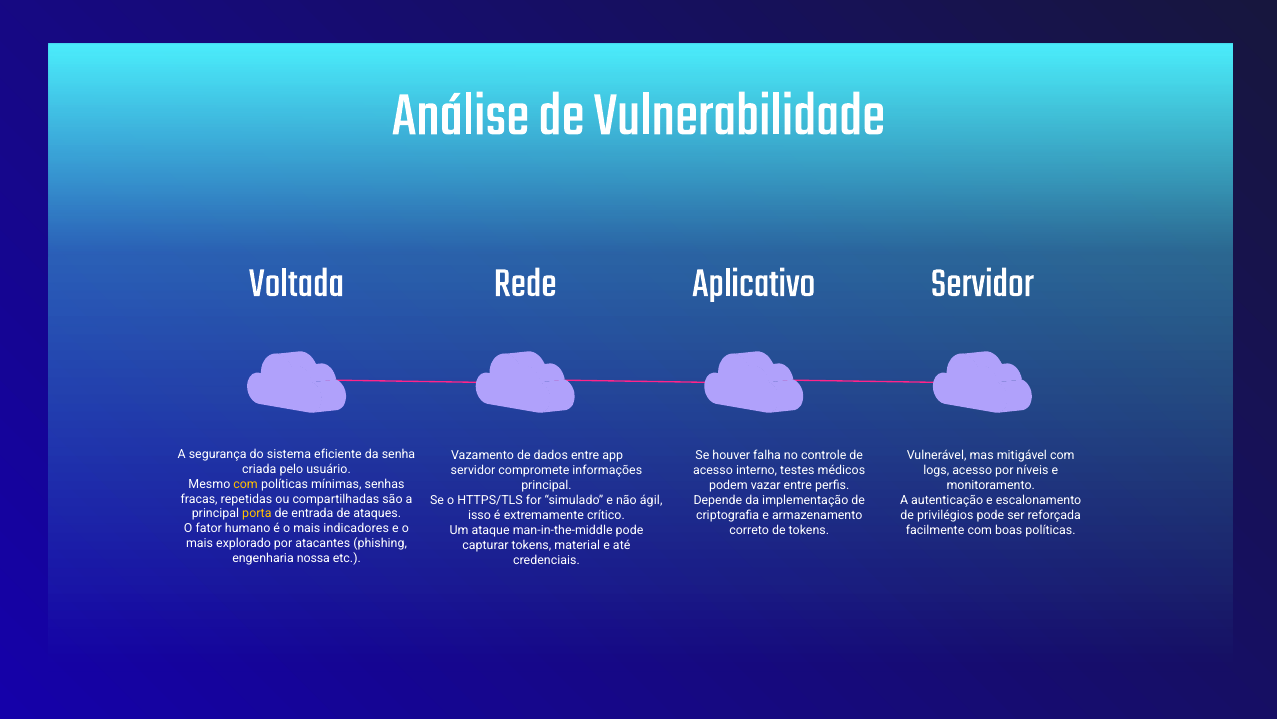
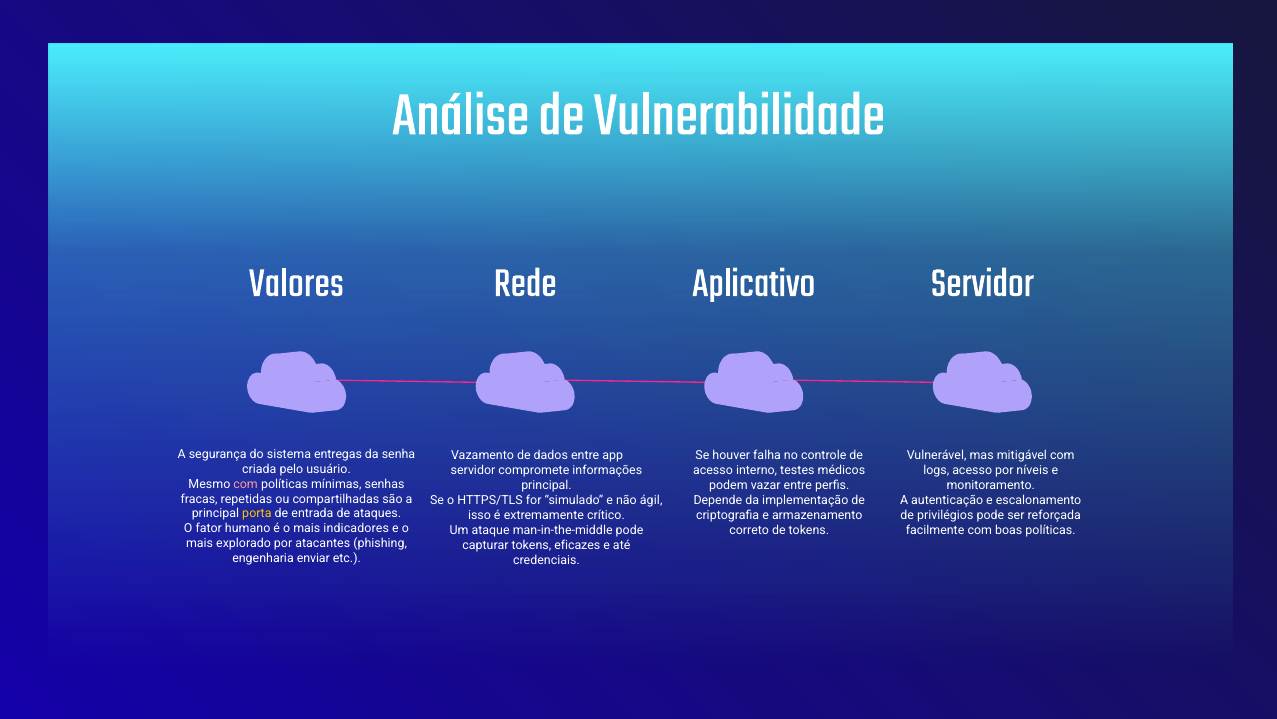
Voltada: Voltada -> Valores
eficiente: eficiente -> entregas
com at (246, 484) colour: yellow -> pink
material: material -> eficazes
nossa: nossa -> enviar
